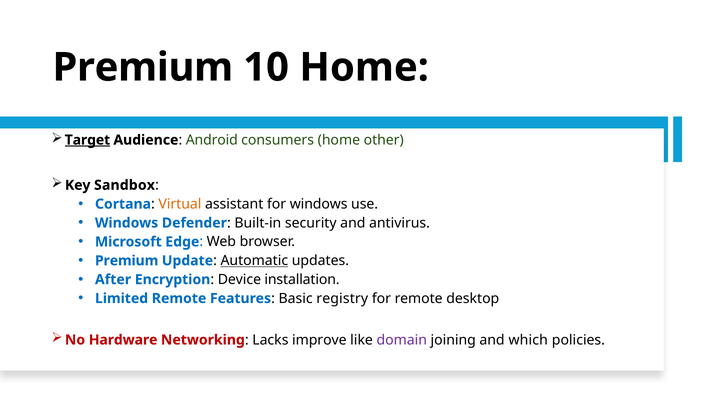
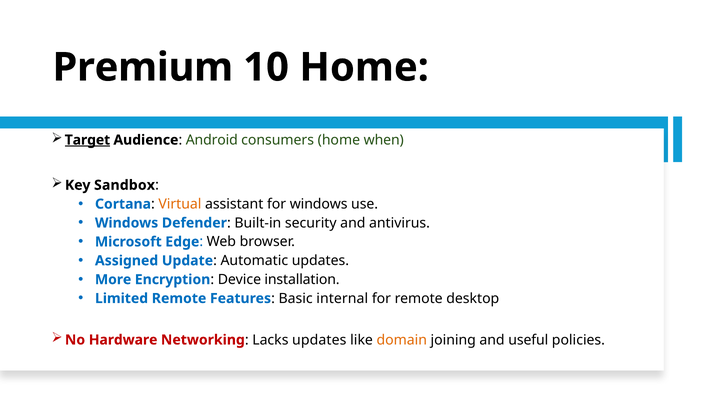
other: other -> when
Premium at (127, 261): Premium -> Assigned
Automatic underline: present -> none
After: After -> More
registry: registry -> internal
Lacks improve: improve -> updates
domain colour: purple -> orange
which: which -> useful
